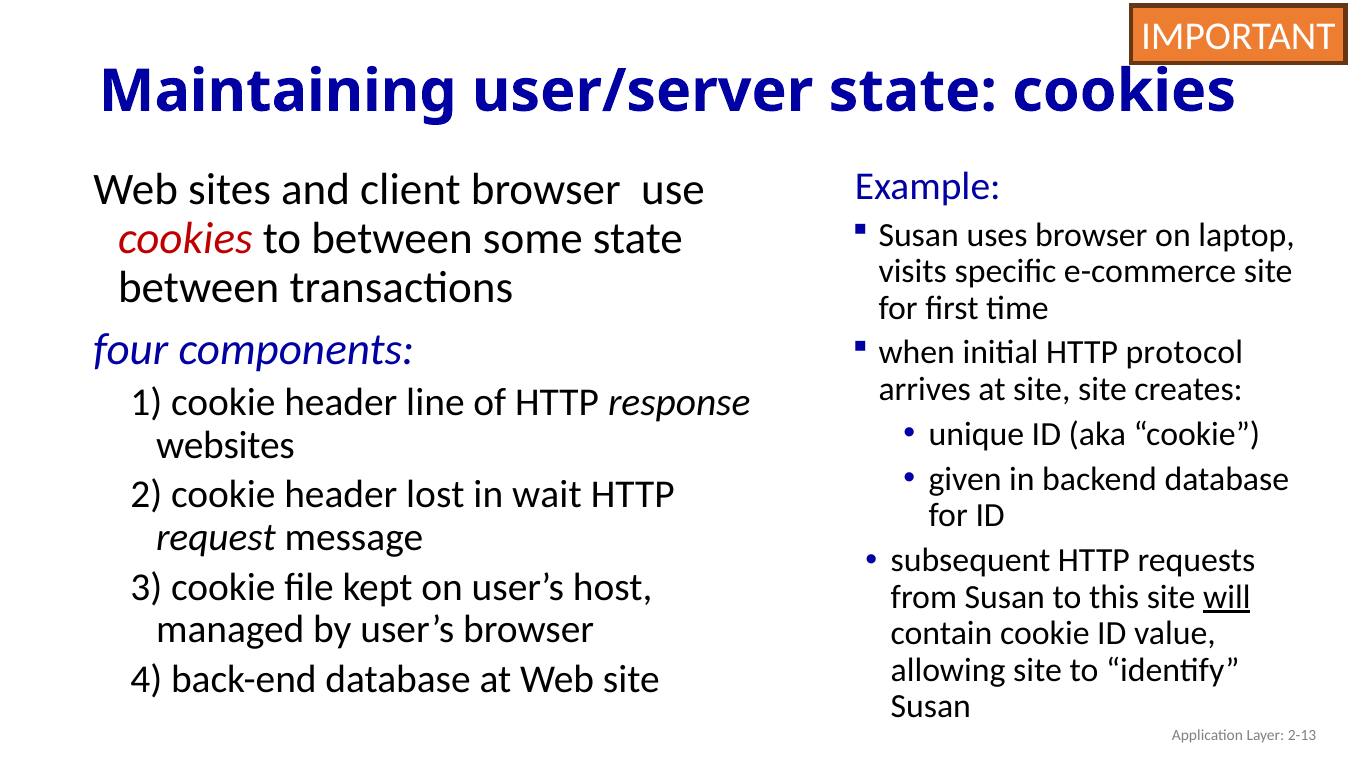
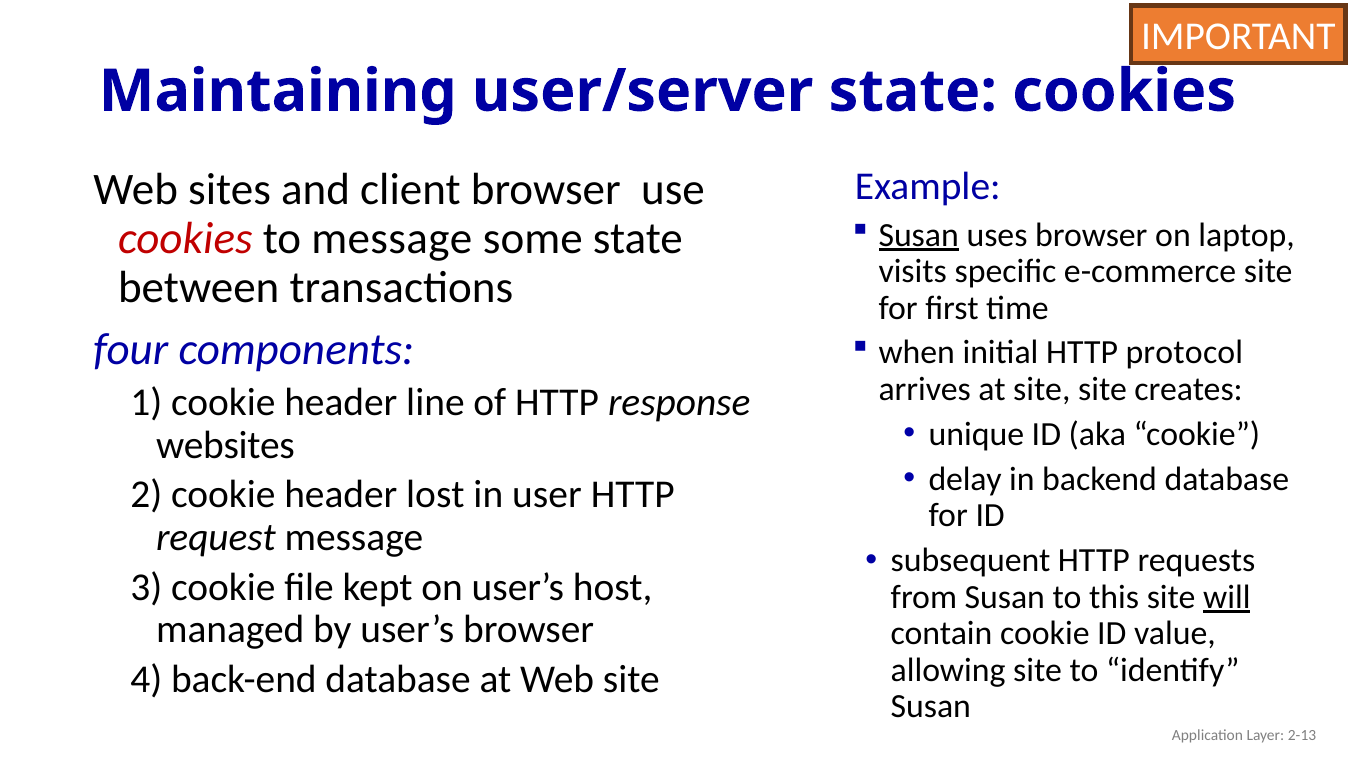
Susan at (919, 235) underline: none -> present
to between: between -> message
given: given -> delay
wait: wait -> user
